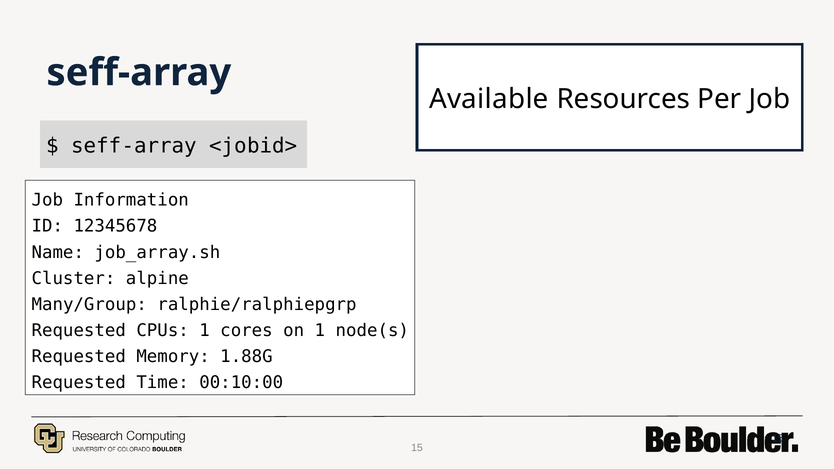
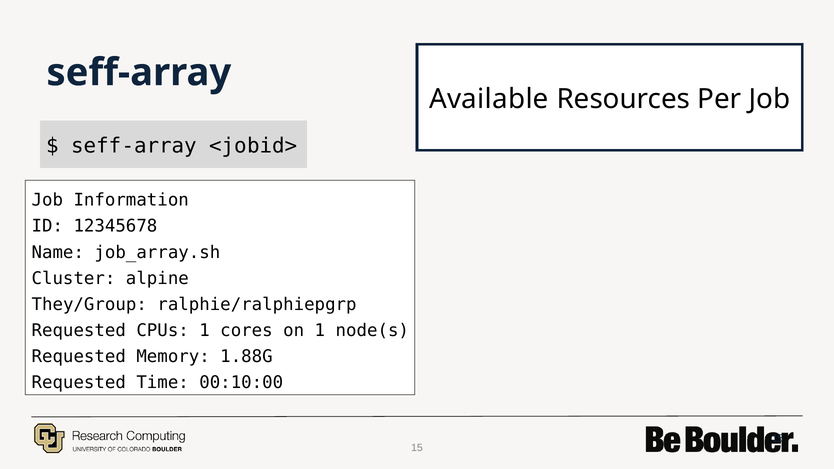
Many/Group: Many/Group -> They/Group
